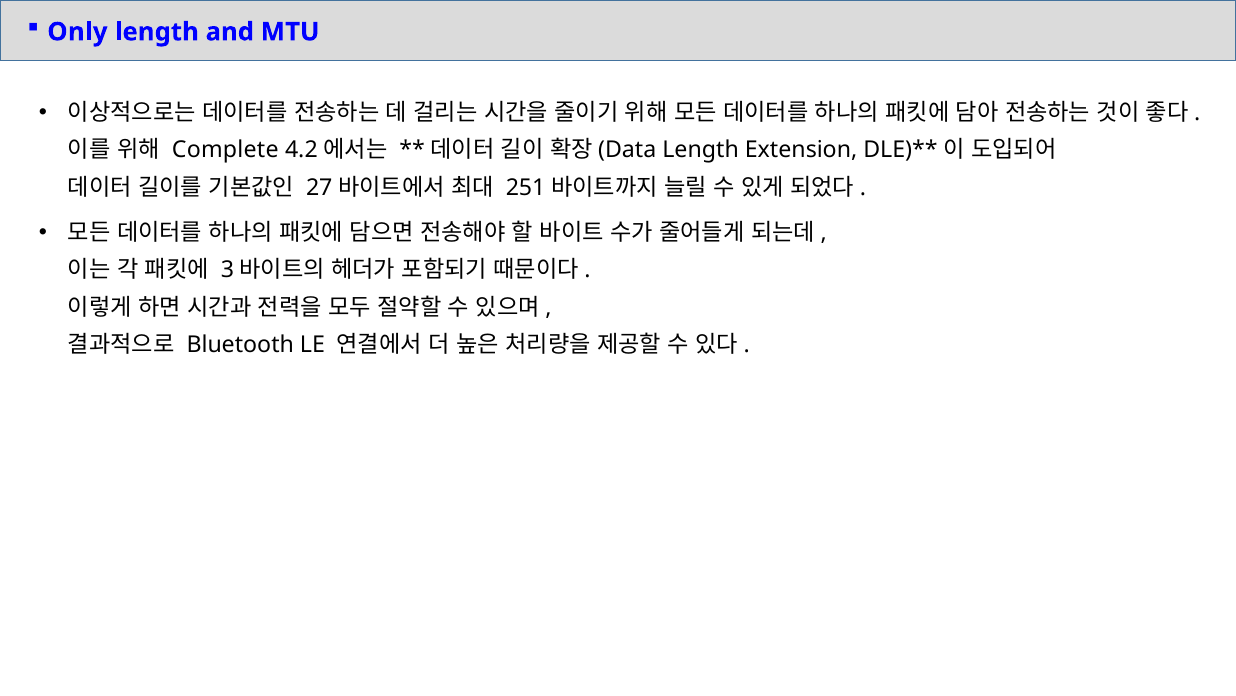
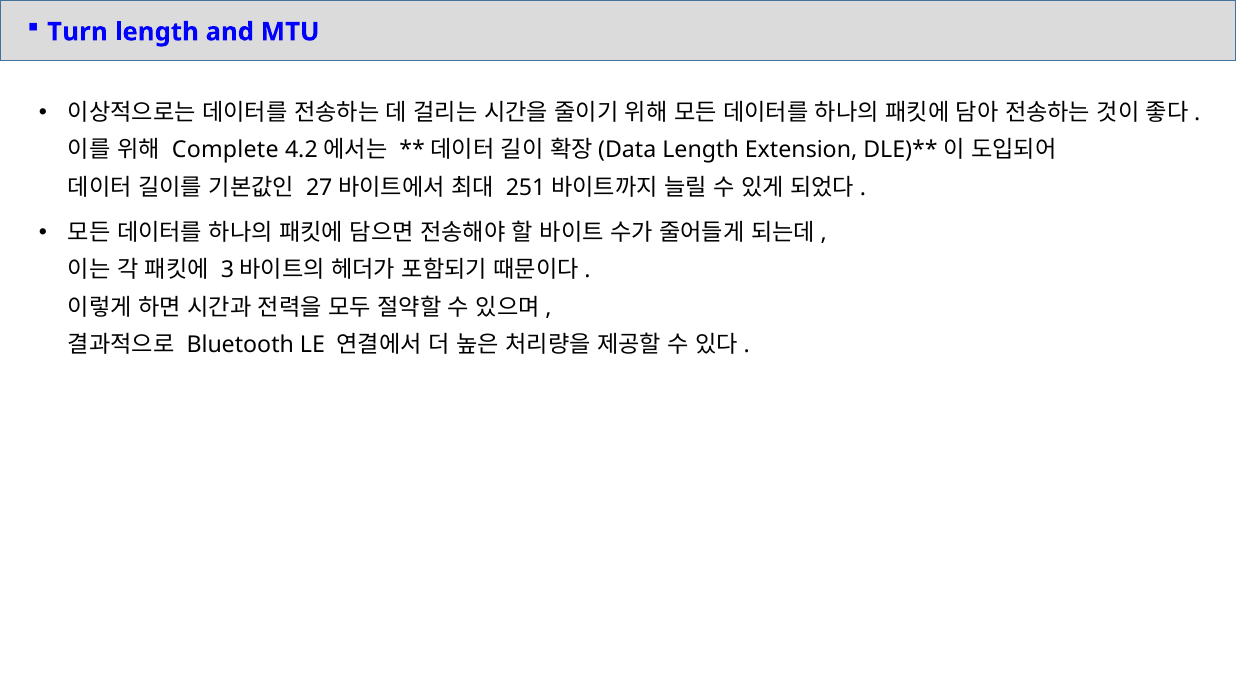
Only: Only -> Turn
